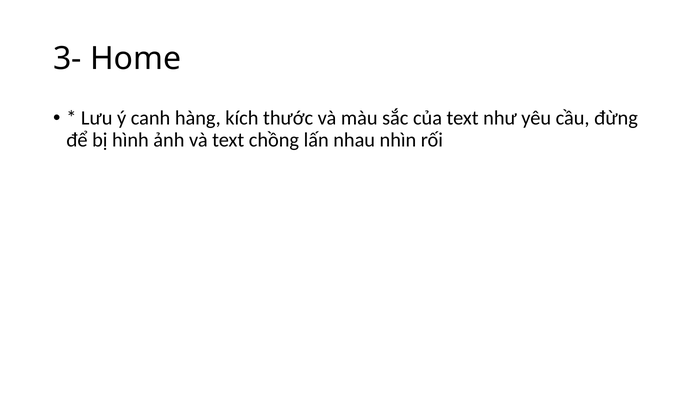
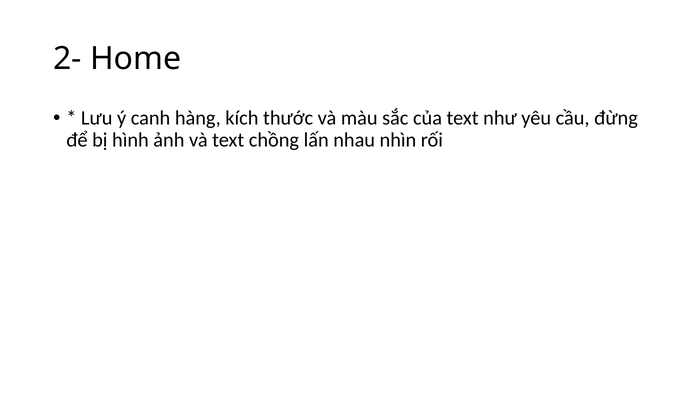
3-: 3- -> 2-
